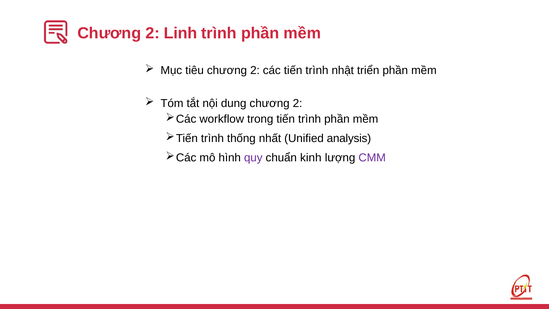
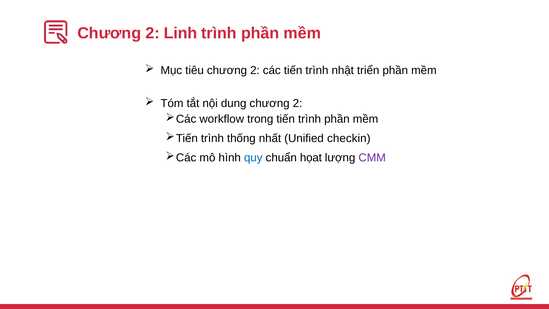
analysis: analysis -> checkin
quy colour: purple -> blue
kinh: kinh -> họat
